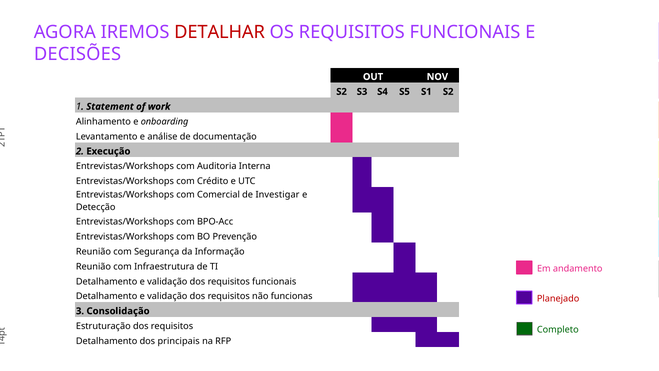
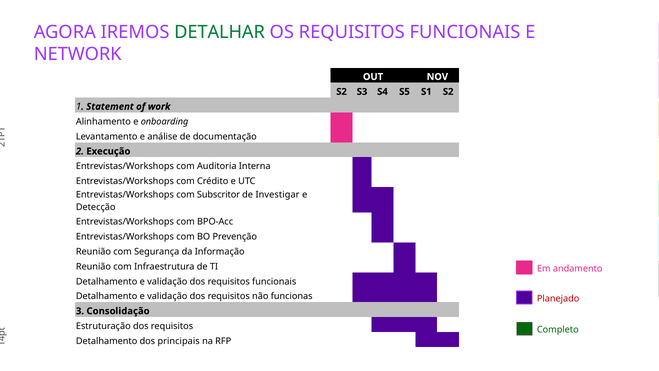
DETALHAR colour: red -> green
DECISÕES: DECISÕES -> NETWORK
Comercial: Comercial -> Subscritor
